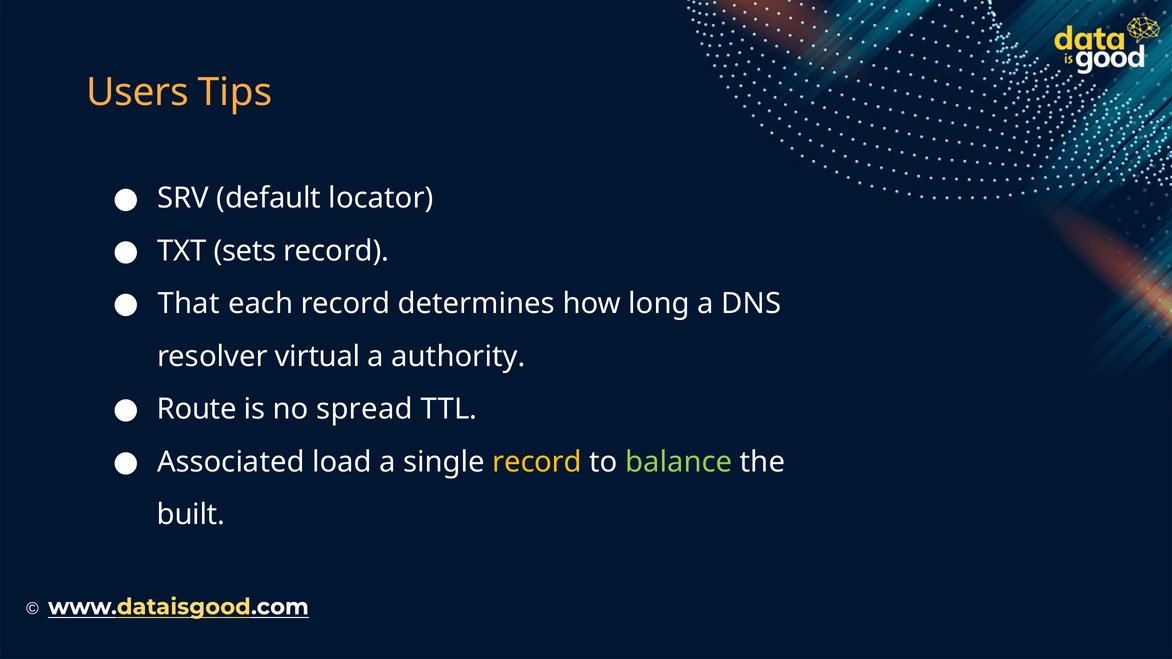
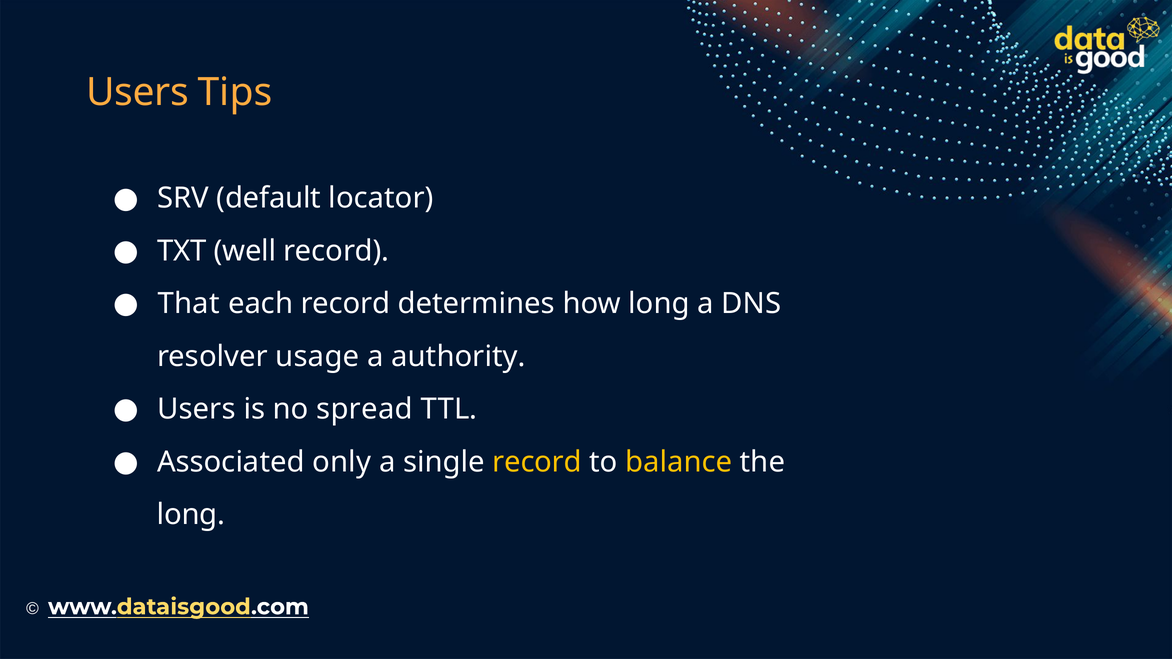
sets: sets -> well
virtual: virtual -> usage
Route at (197, 409): Route -> Users
load: load -> only
balance colour: light green -> yellow
built at (191, 515): built -> long
